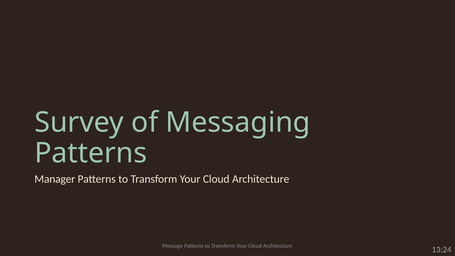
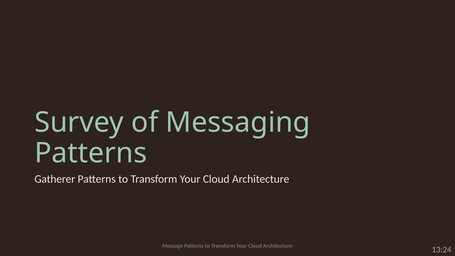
Manager: Manager -> Gatherer
